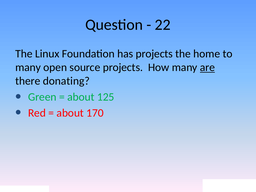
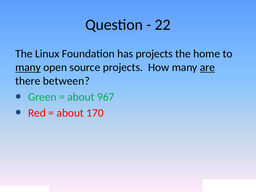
many at (28, 67) underline: none -> present
donating: donating -> between
125: 125 -> 967
